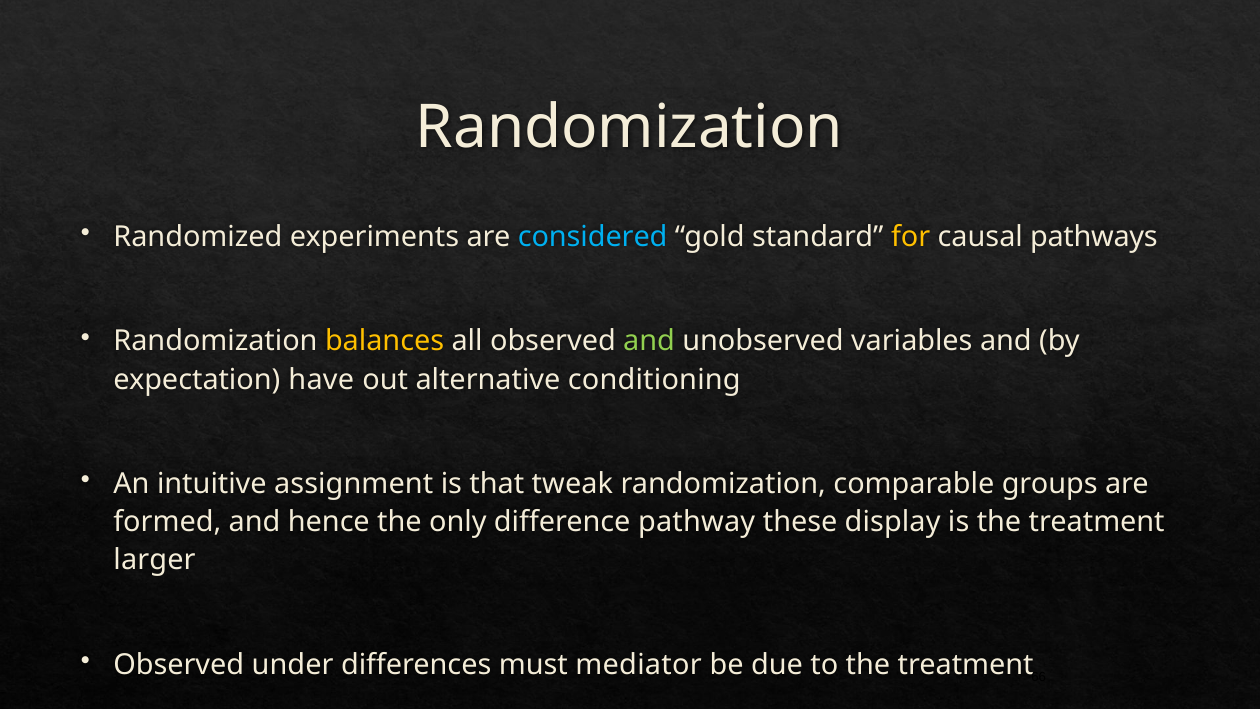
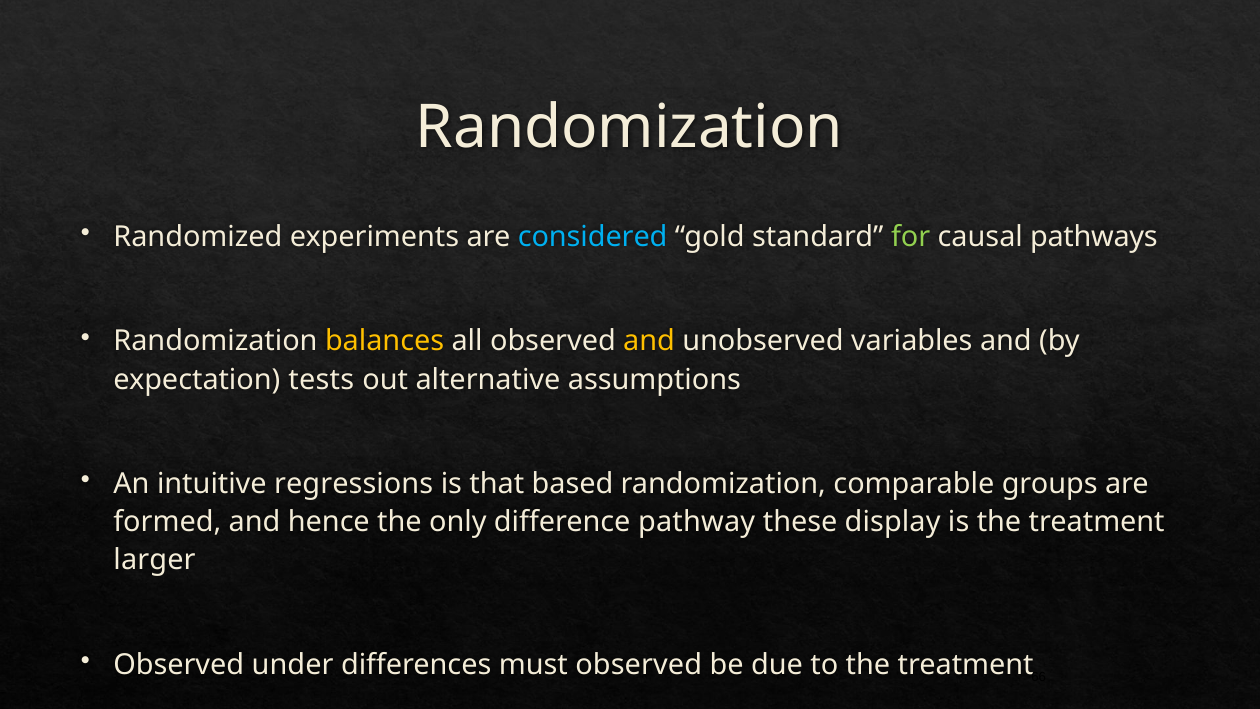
for colour: yellow -> light green
and at (649, 341) colour: light green -> yellow
have: have -> tests
conditioning: conditioning -> assumptions
assignment: assignment -> regressions
tweak: tweak -> based
must mediator: mediator -> observed
